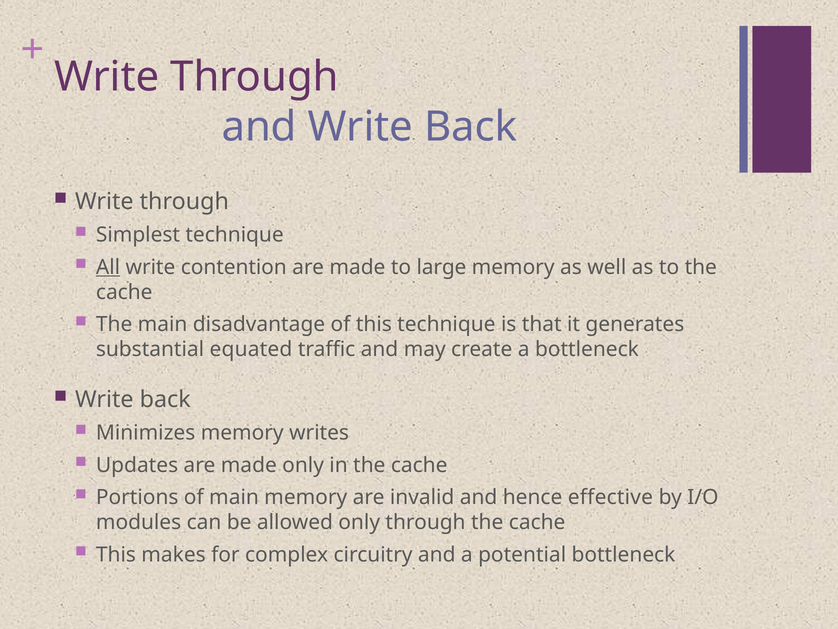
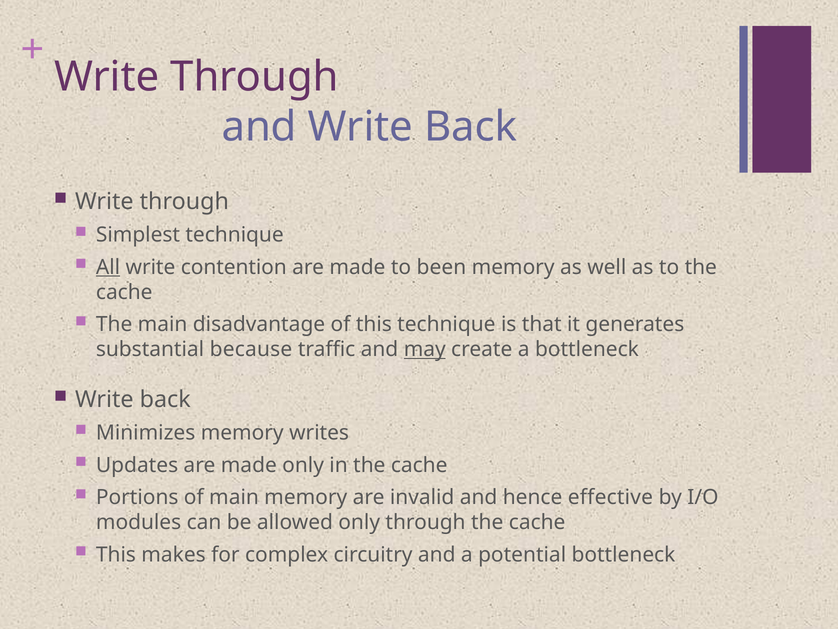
large: large -> been
equated: equated -> because
may underline: none -> present
